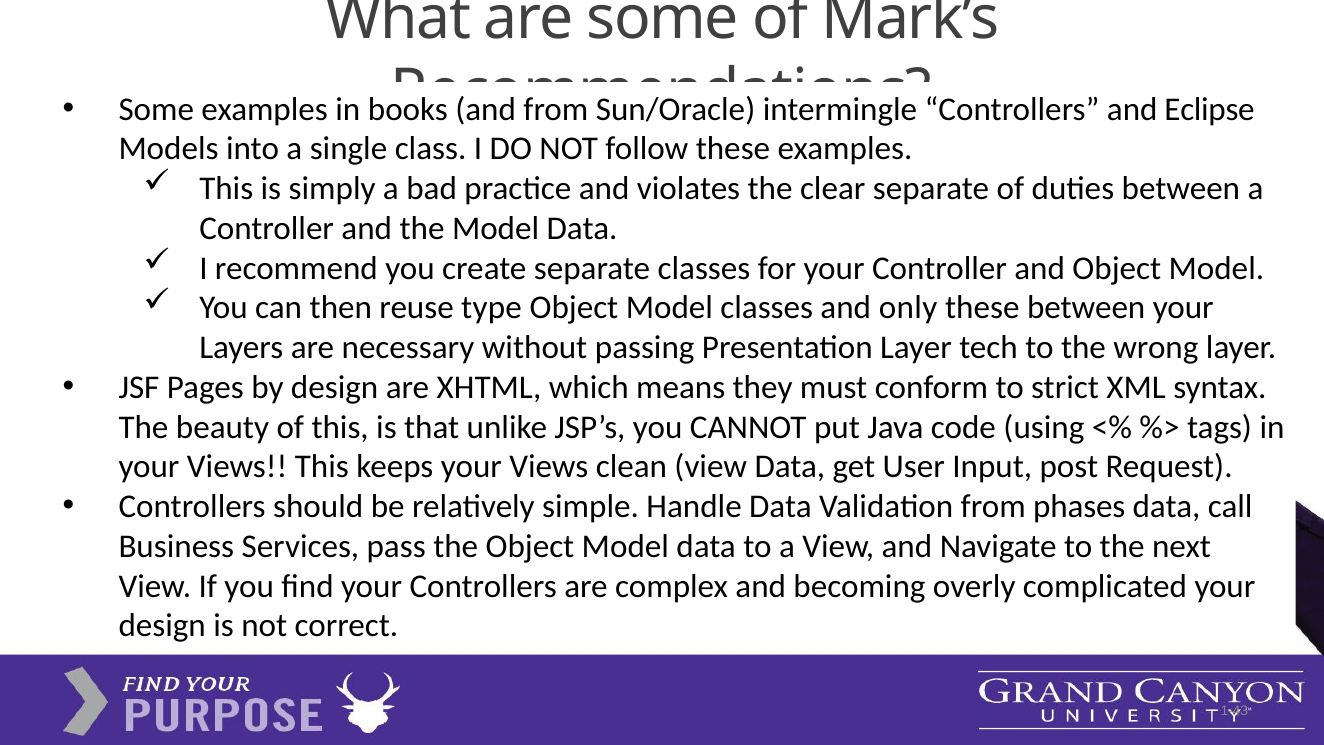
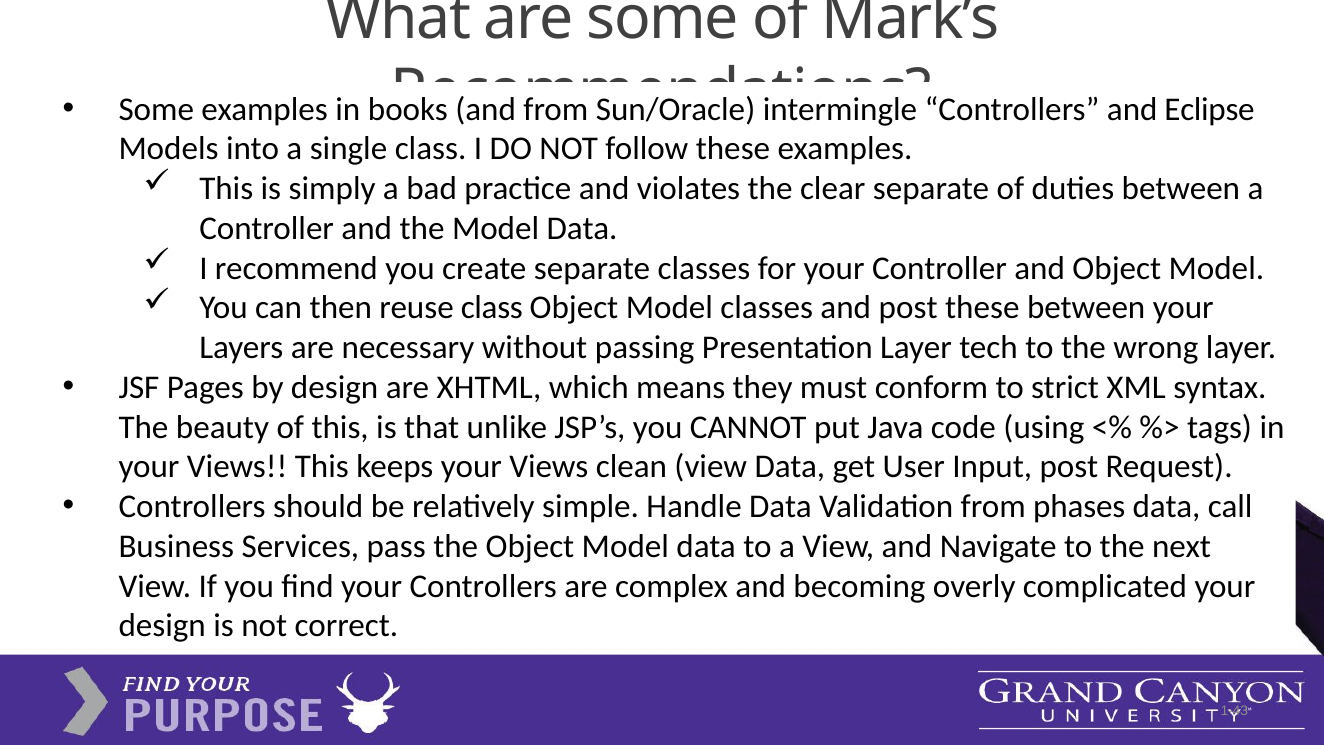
reuse type: type -> class
and only: only -> post
